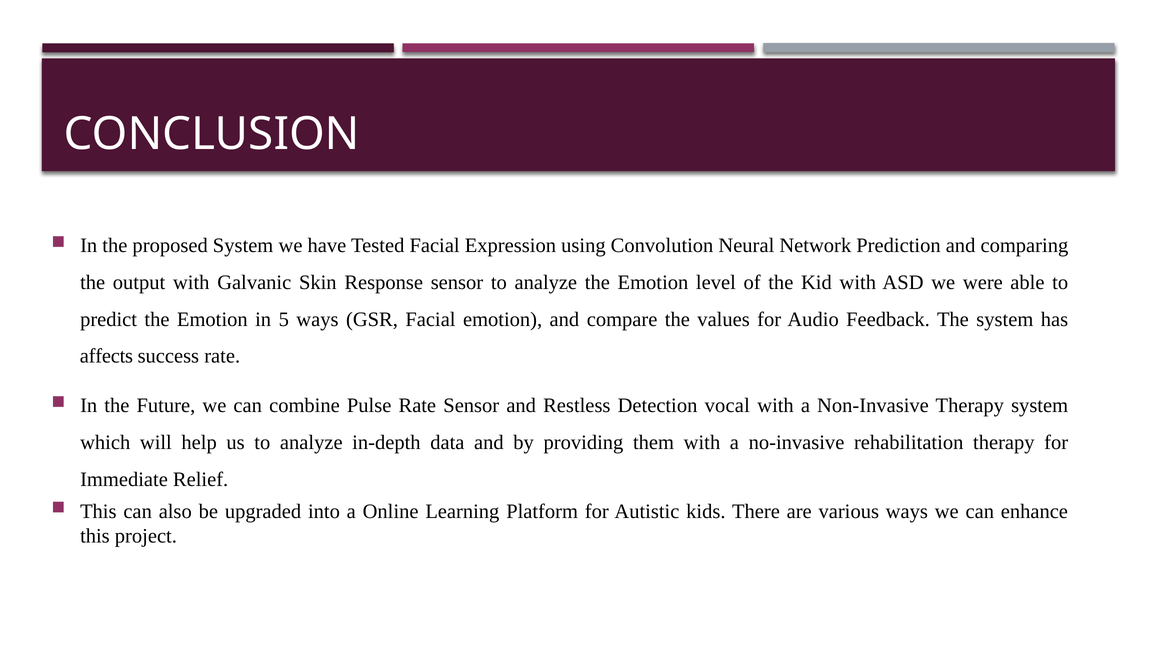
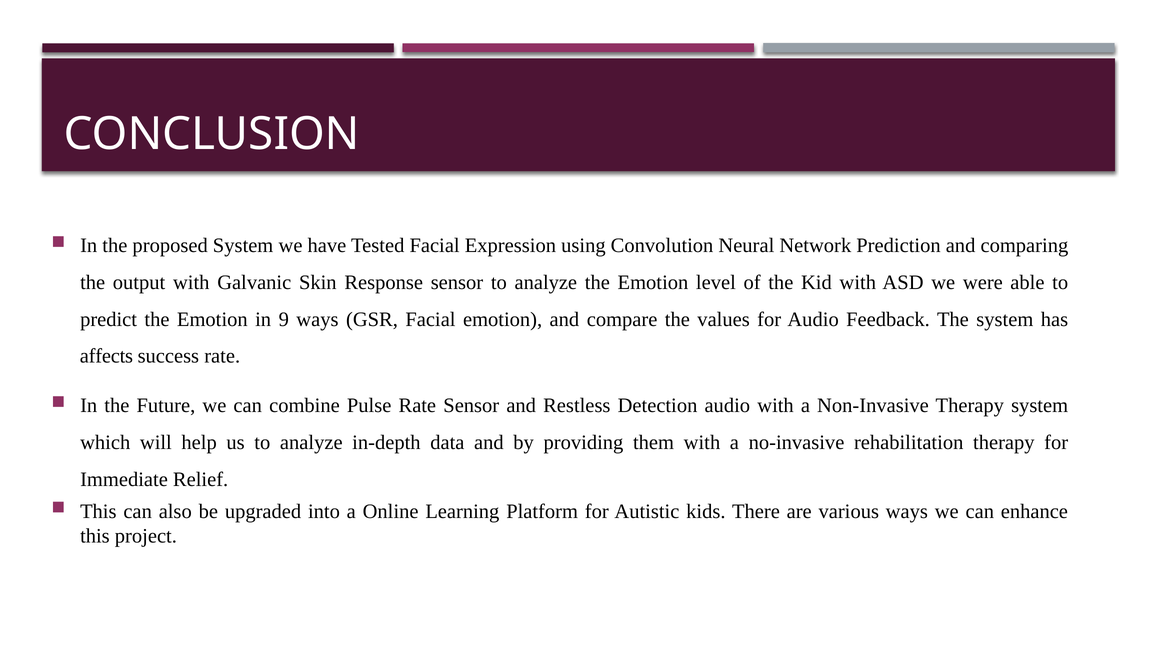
5: 5 -> 9
Detection vocal: vocal -> audio
